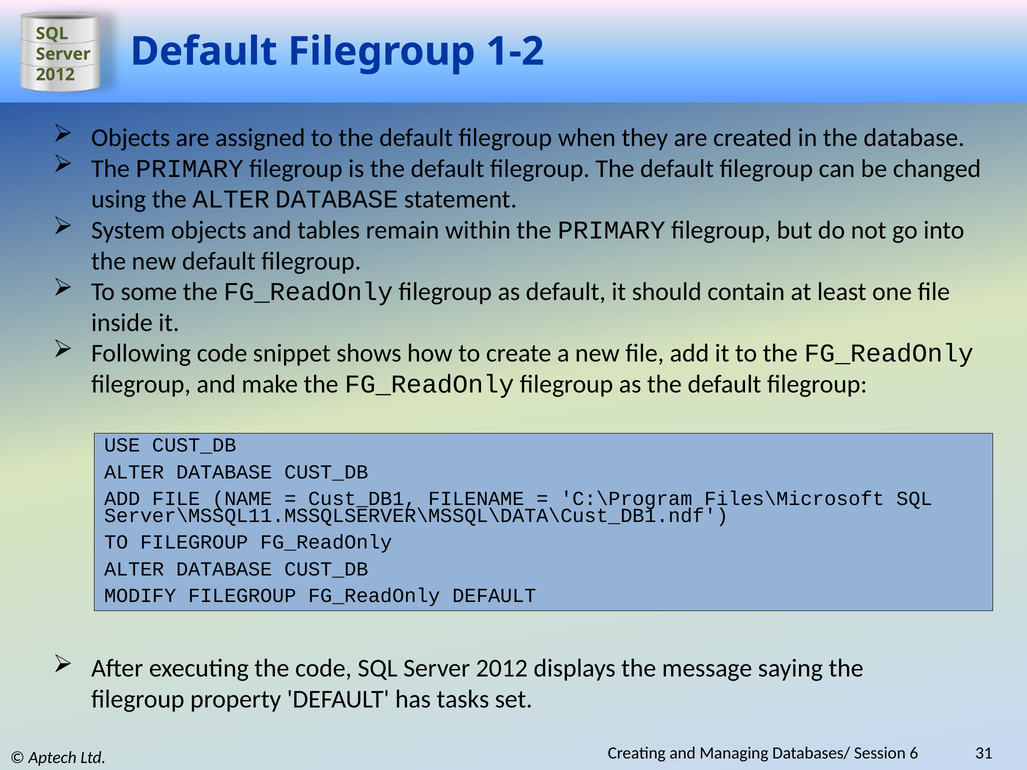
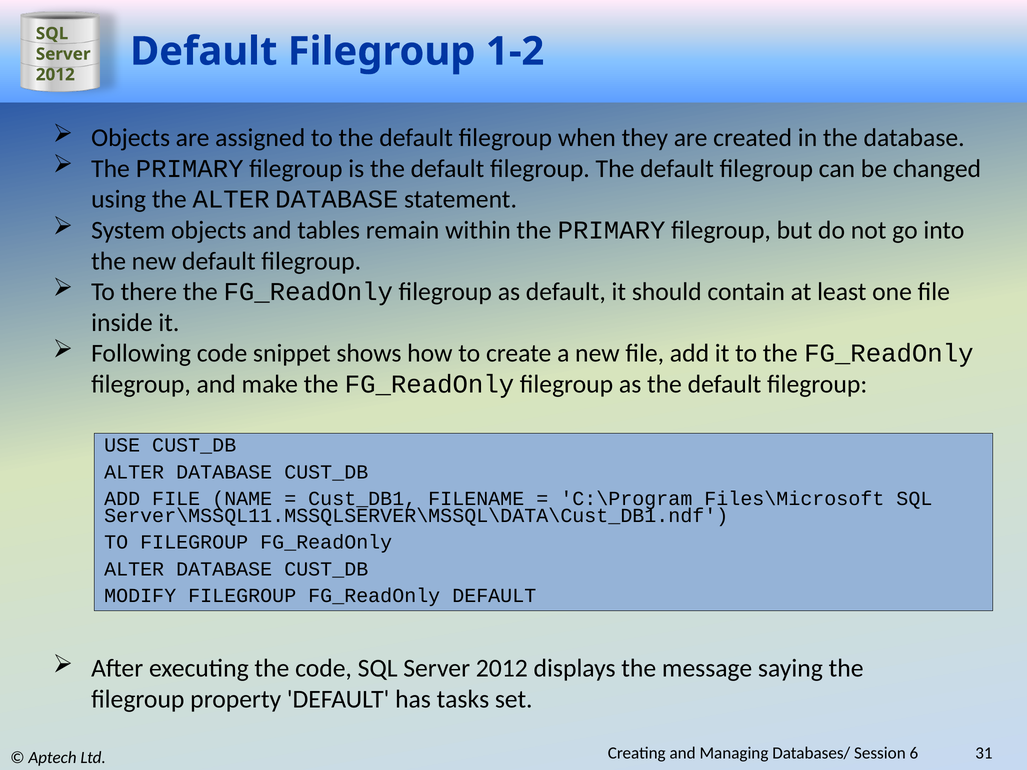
some: some -> there
